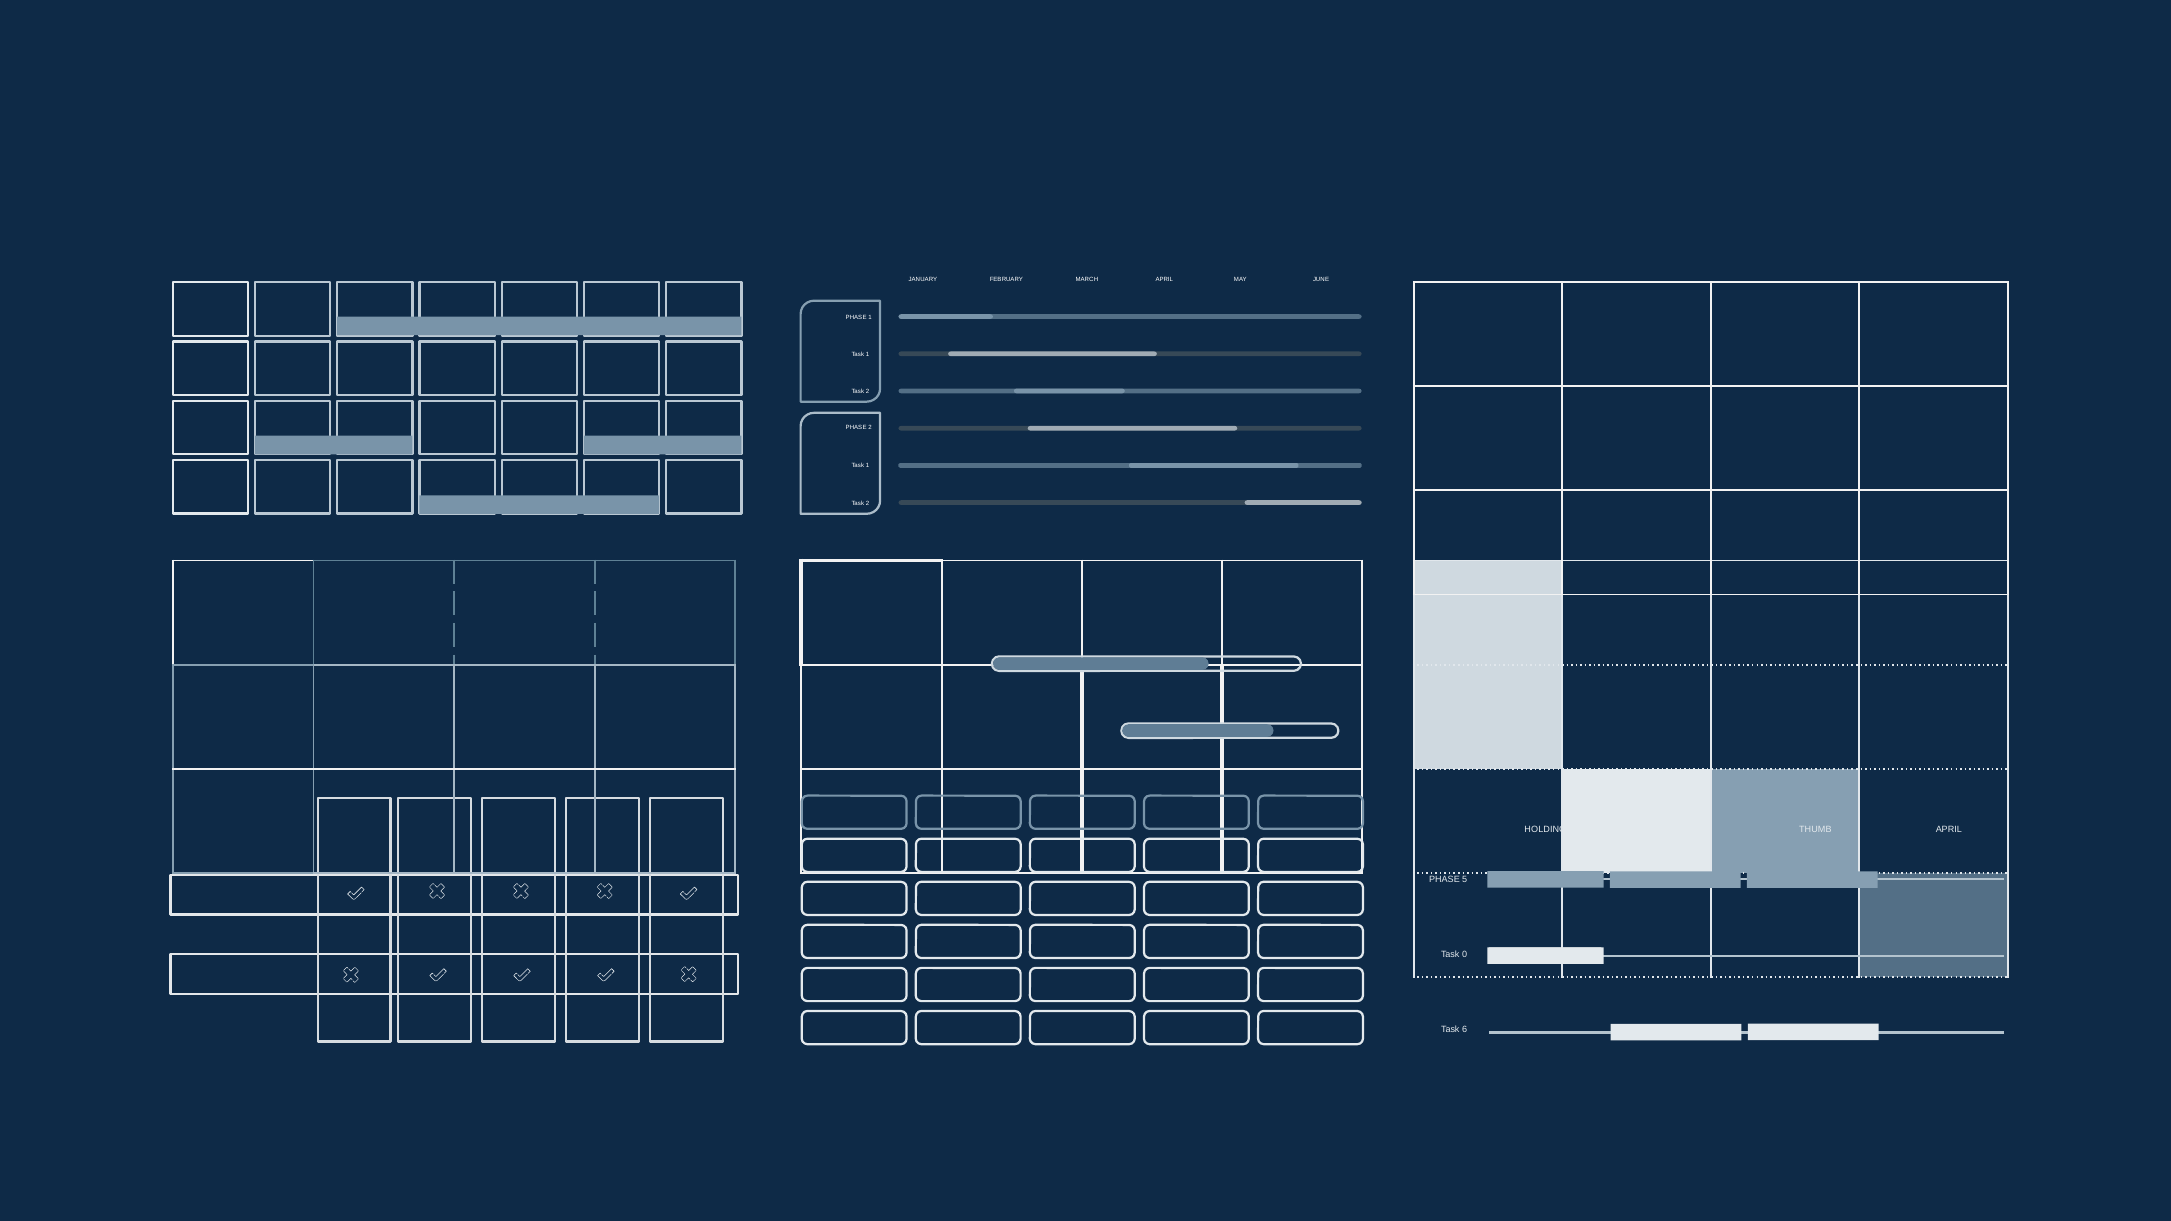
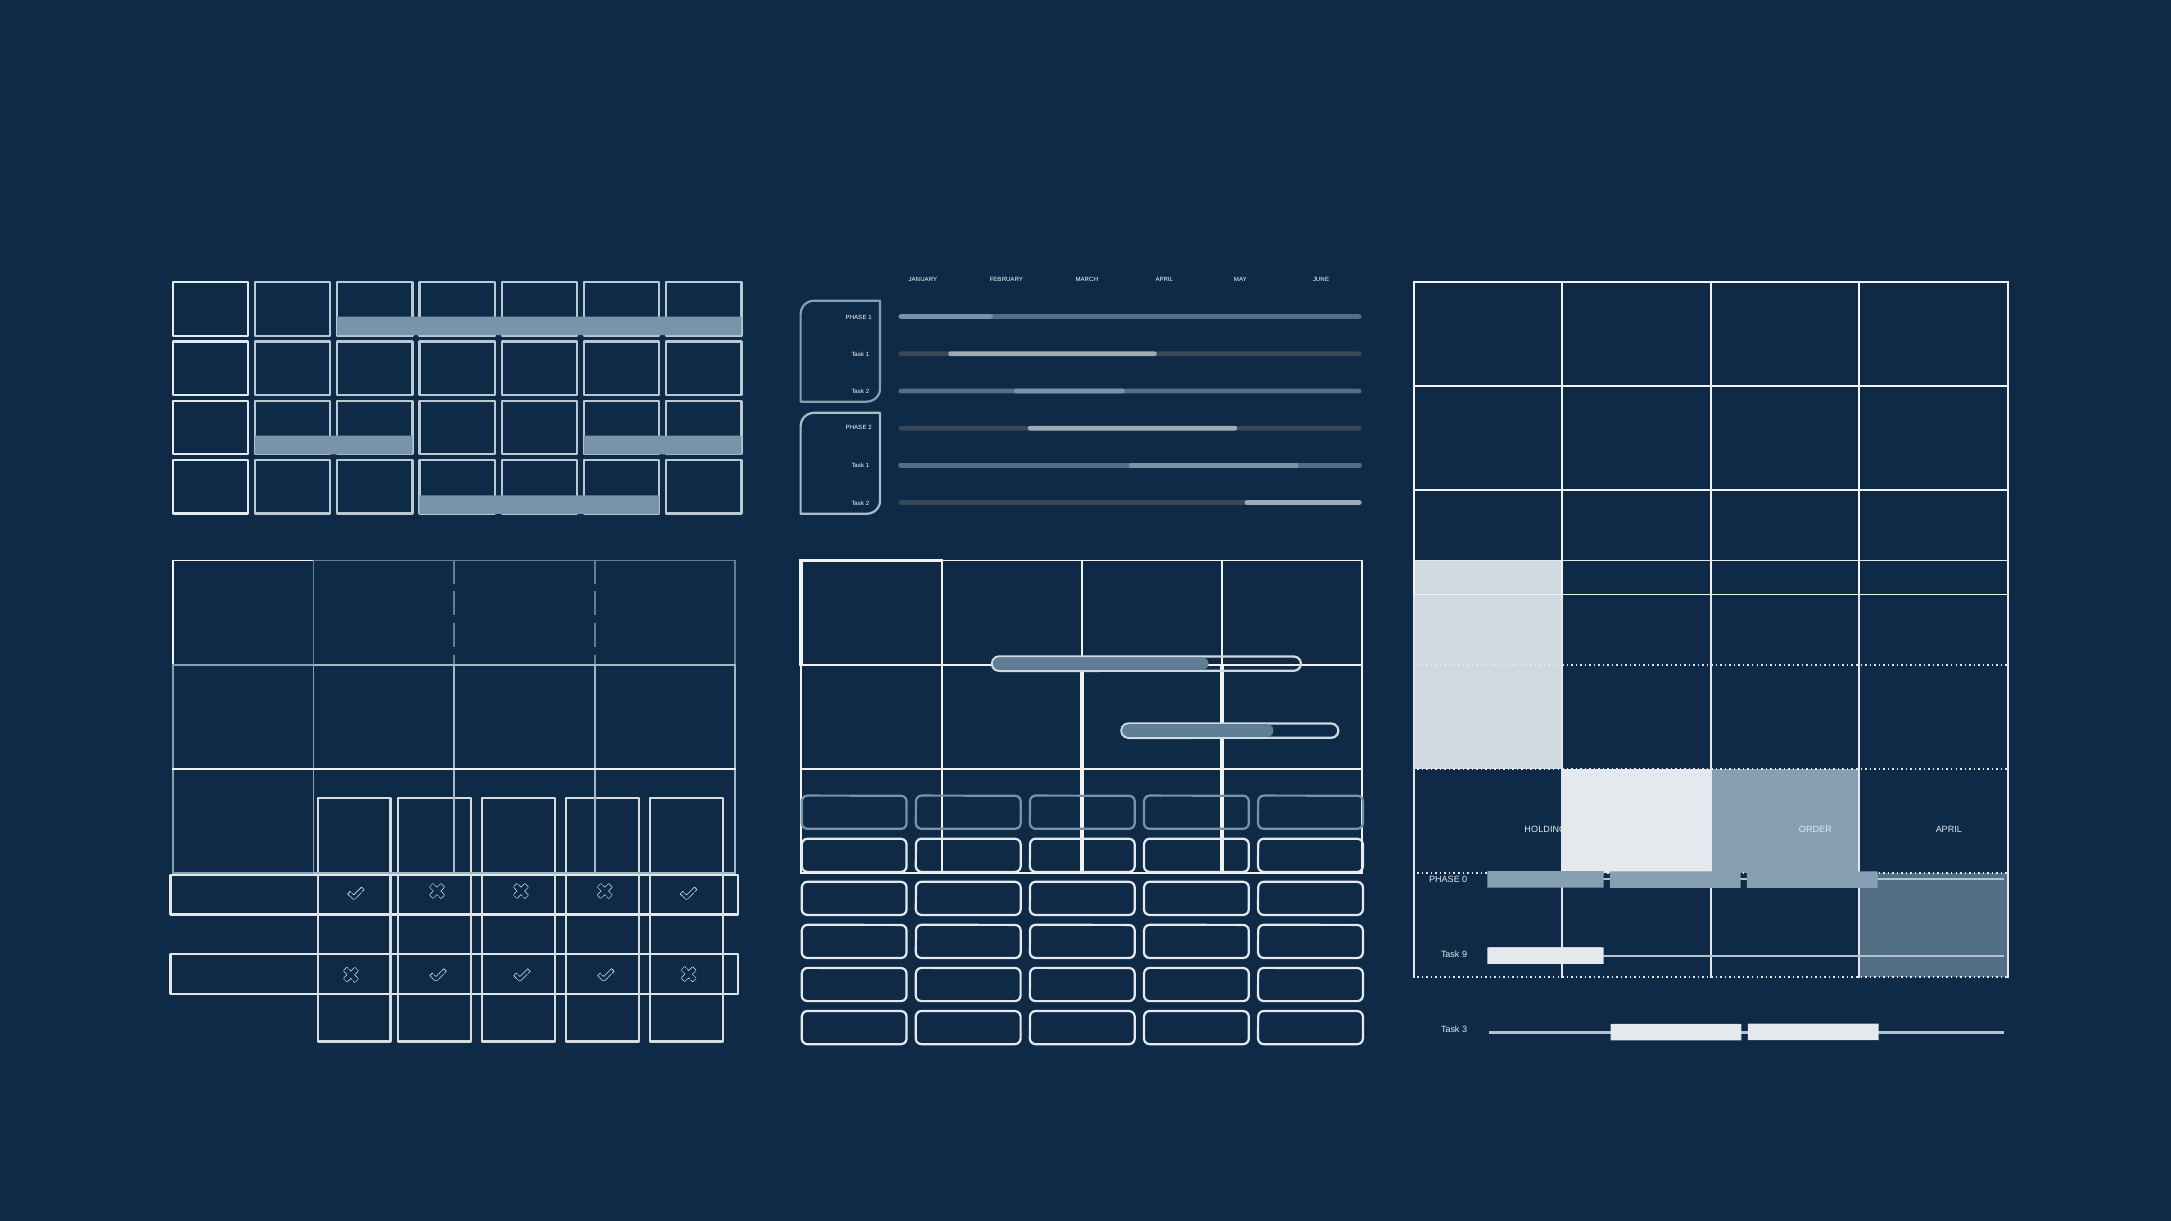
THUMB: THUMB -> ORDER
5: 5 -> 0
0: 0 -> 9
6: 6 -> 3
